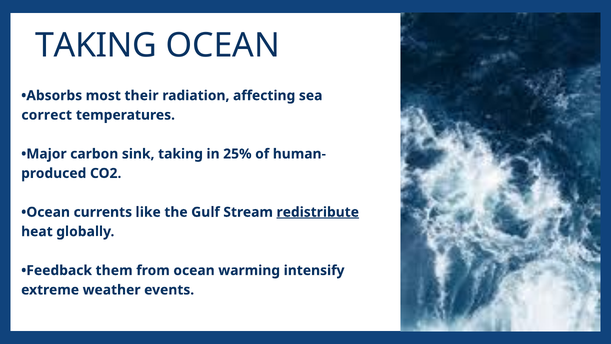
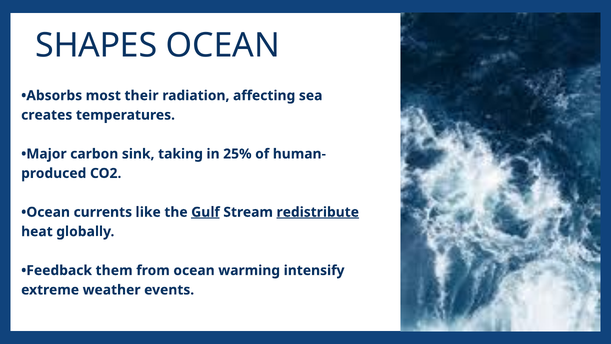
TAKING at (96, 45): TAKING -> SHAPES
correct: correct -> creates
Gulf underline: none -> present
